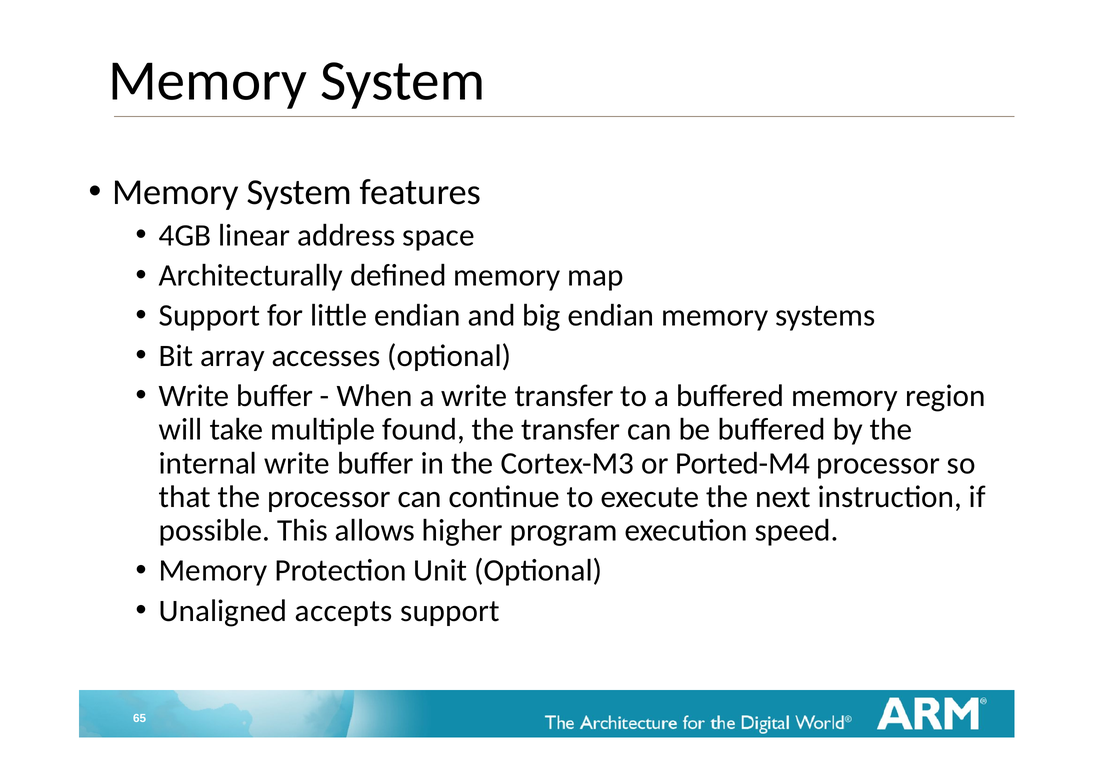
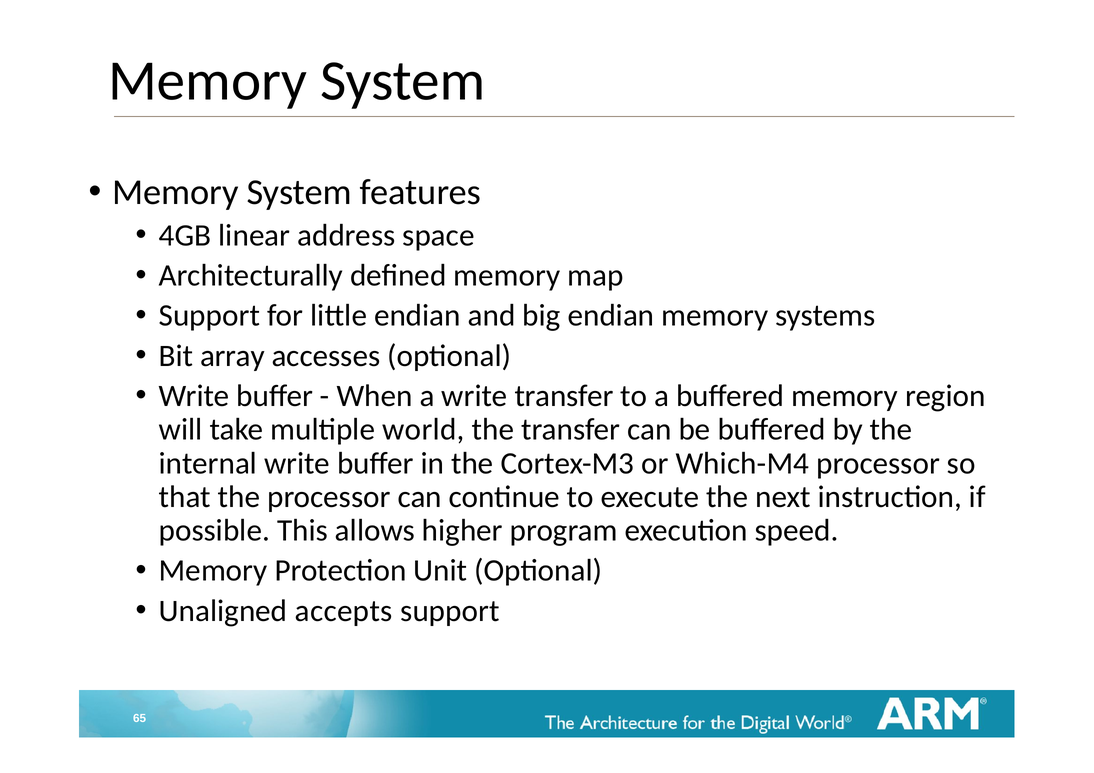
found: found -> world
Ported-M4: Ported-M4 -> Which-M4
